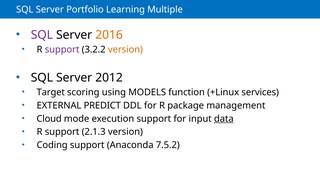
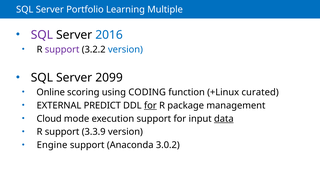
2016 colour: orange -> blue
version at (125, 49) colour: orange -> blue
2012: 2012 -> 2099
Target: Target -> Online
MODELS: MODELS -> CODING
services: services -> curated
for at (150, 105) underline: none -> present
2.1.3: 2.1.3 -> 3.3.9
Coding: Coding -> Engine
7.5.2: 7.5.2 -> 3.0.2
